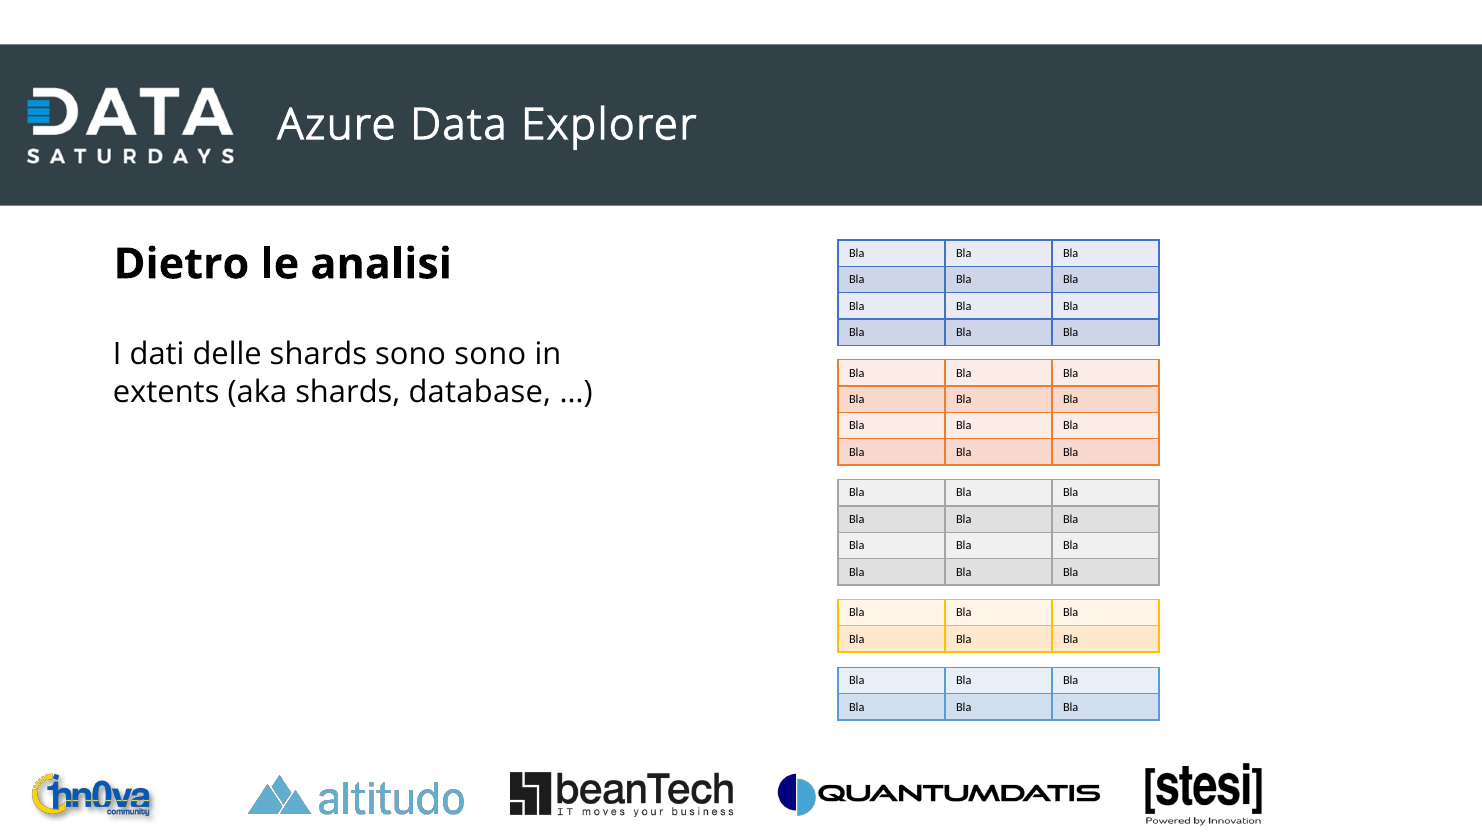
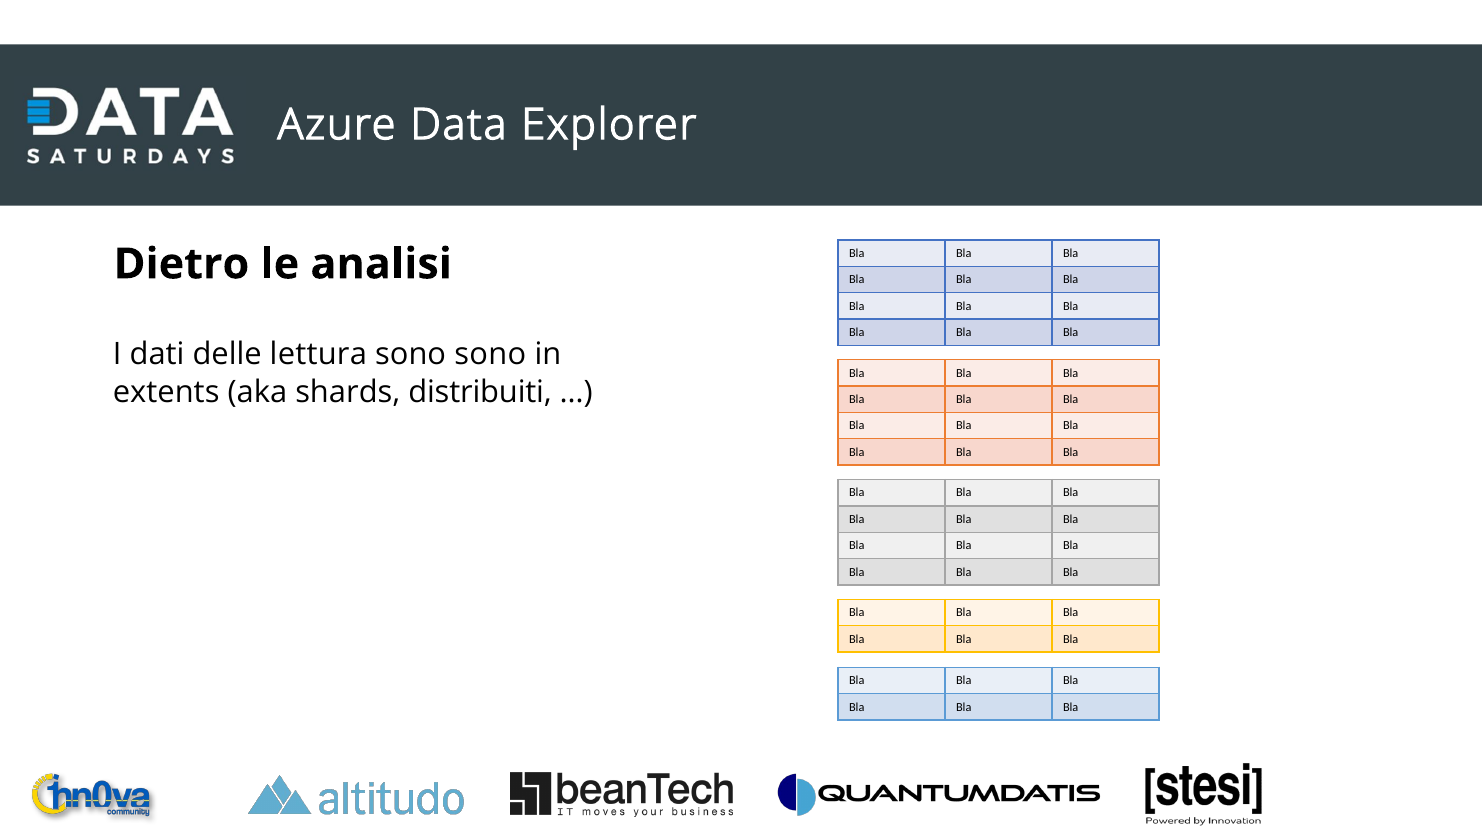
delle shards: shards -> lettura
database: database -> distribuiti
